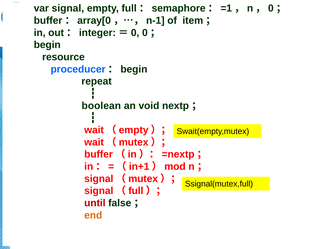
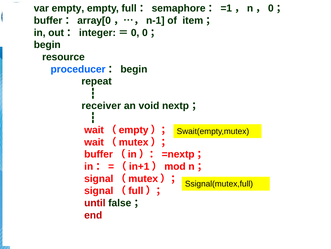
var signal: signal -> empty
boolean: boolean -> receiver
end colour: orange -> red
